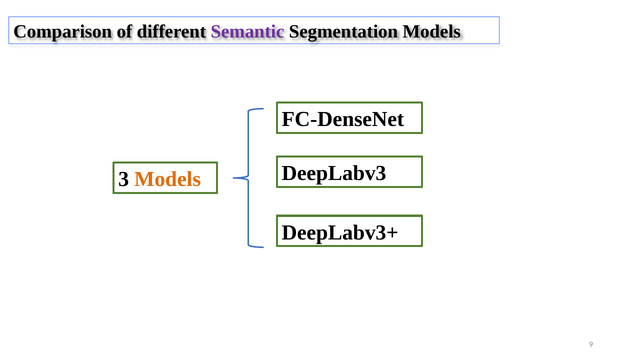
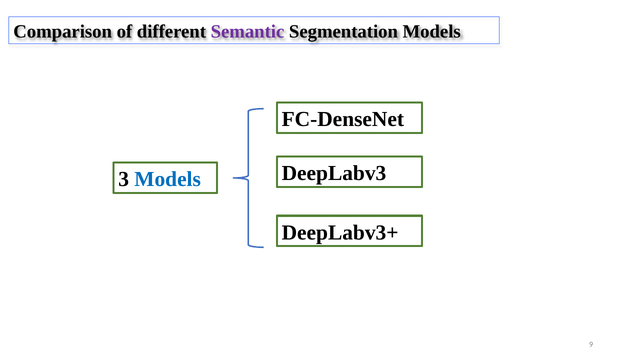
Models at (168, 179) colour: orange -> blue
